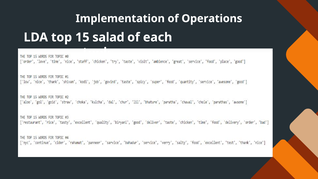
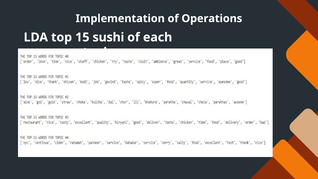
salad: salad -> sushi
